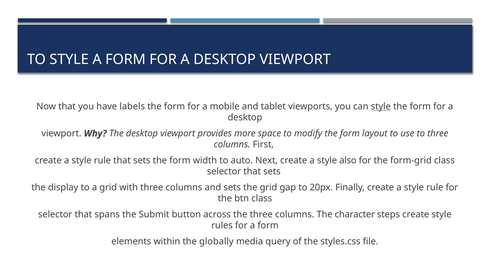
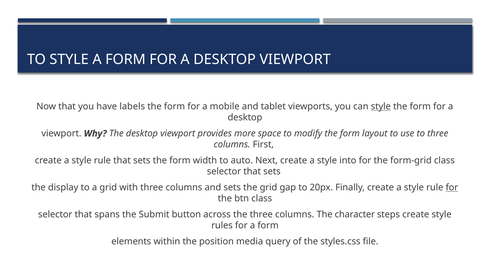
also: also -> into
for at (452, 187) underline: none -> present
globally: globally -> position
